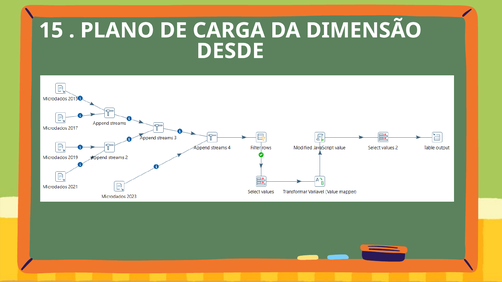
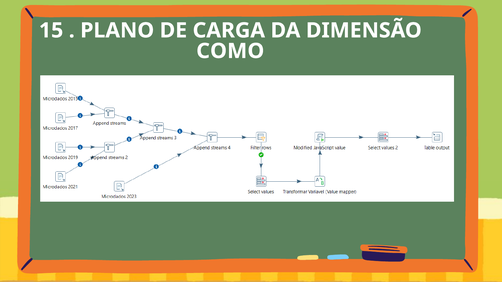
DESDE: DESDE -> COMO
